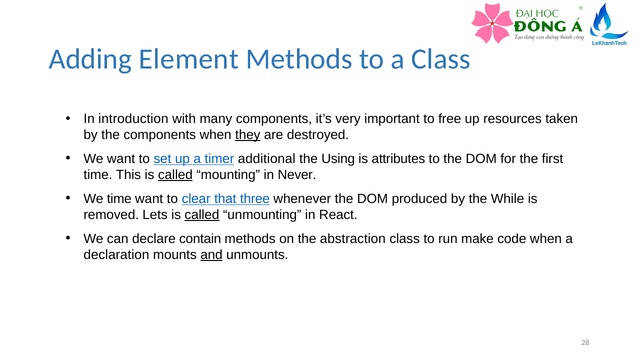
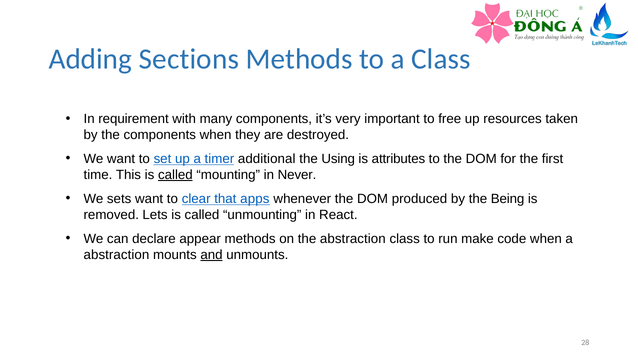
Element: Element -> Sections
introduction: introduction -> requirement
they underline: present -> none
We time: time -> sets
three: three -> apps
While: While -> Being
called at (202, 215) underline: present -> none
contain: contain -> appear
declaration at (116, 255): declaration -> abstraction
